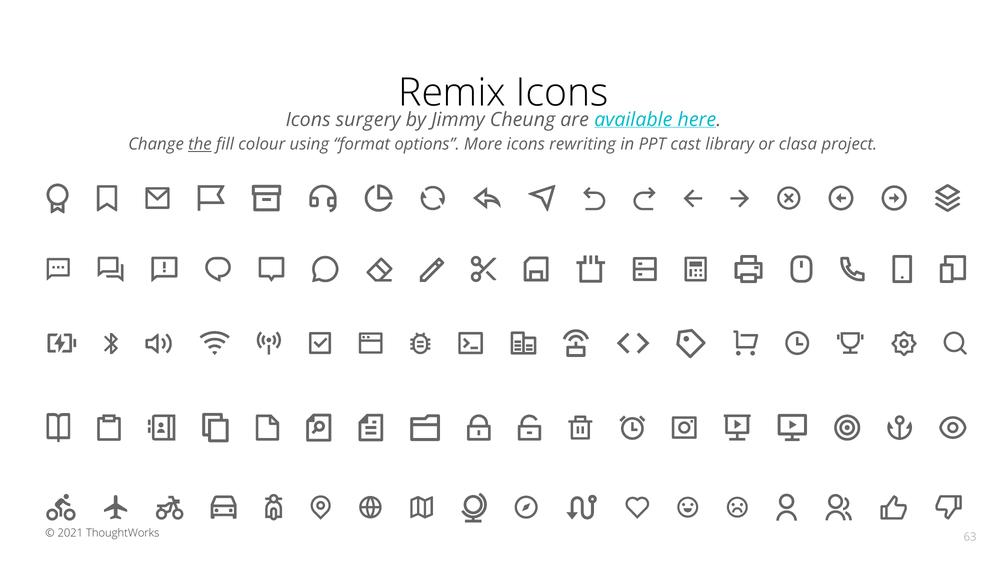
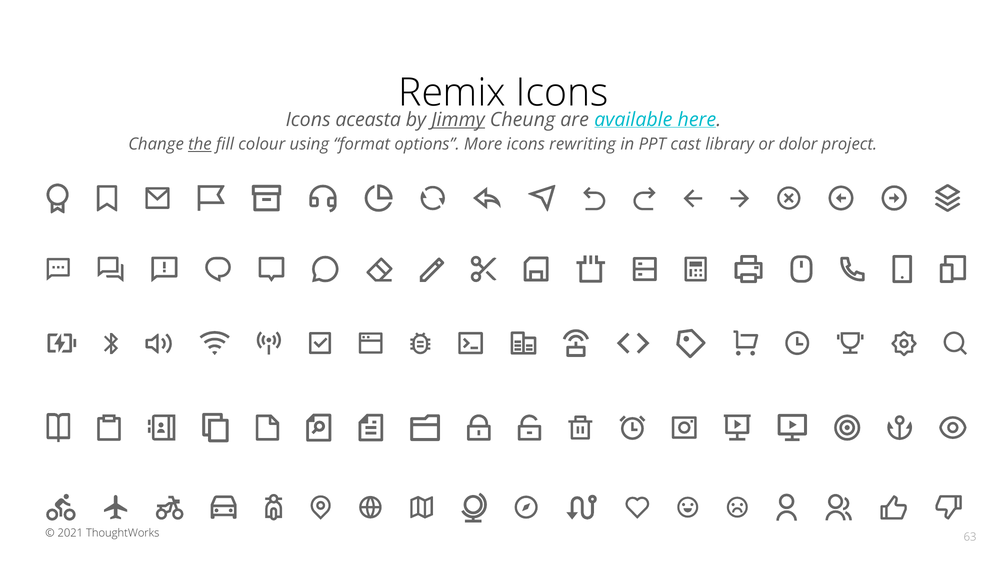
surgery: surgery -> aceasta
Jimmy underline: none -> present
clasa: clasa -> dolor
